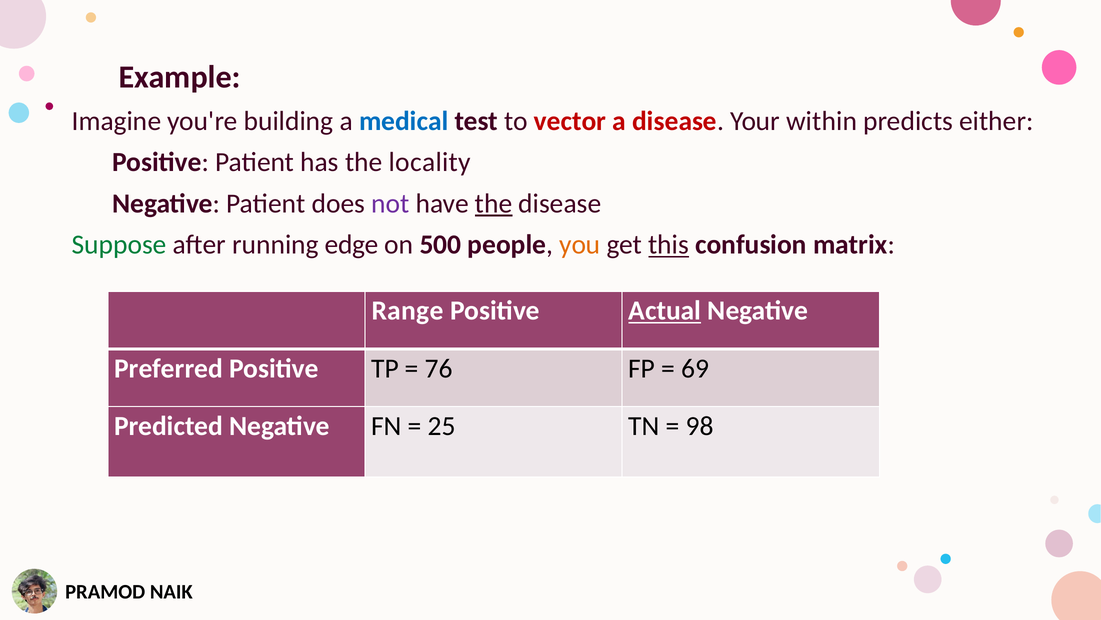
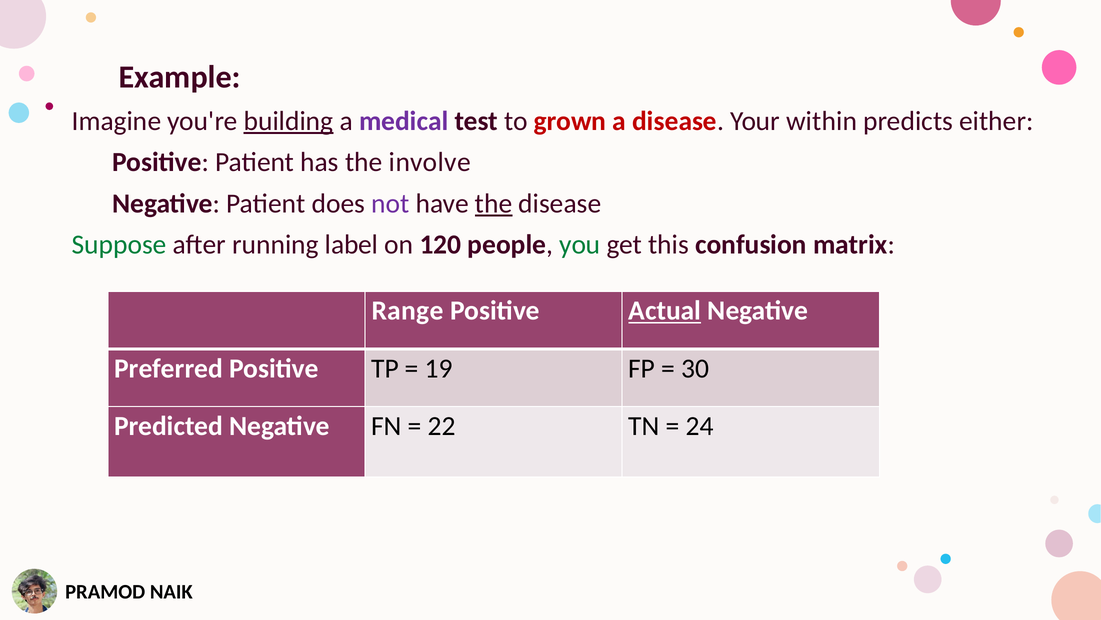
building underline: none -> present
medical colour: blue -> purple
vector: vector -> grown
locality: locality -> involve
edge: edge -> label
500: 500 -> 120
you colour: orange -> green
this underline: present -> none
76: 76 -> 19
69: 69 -> 30
25: 25 -> 22
98: 98 -> 24
